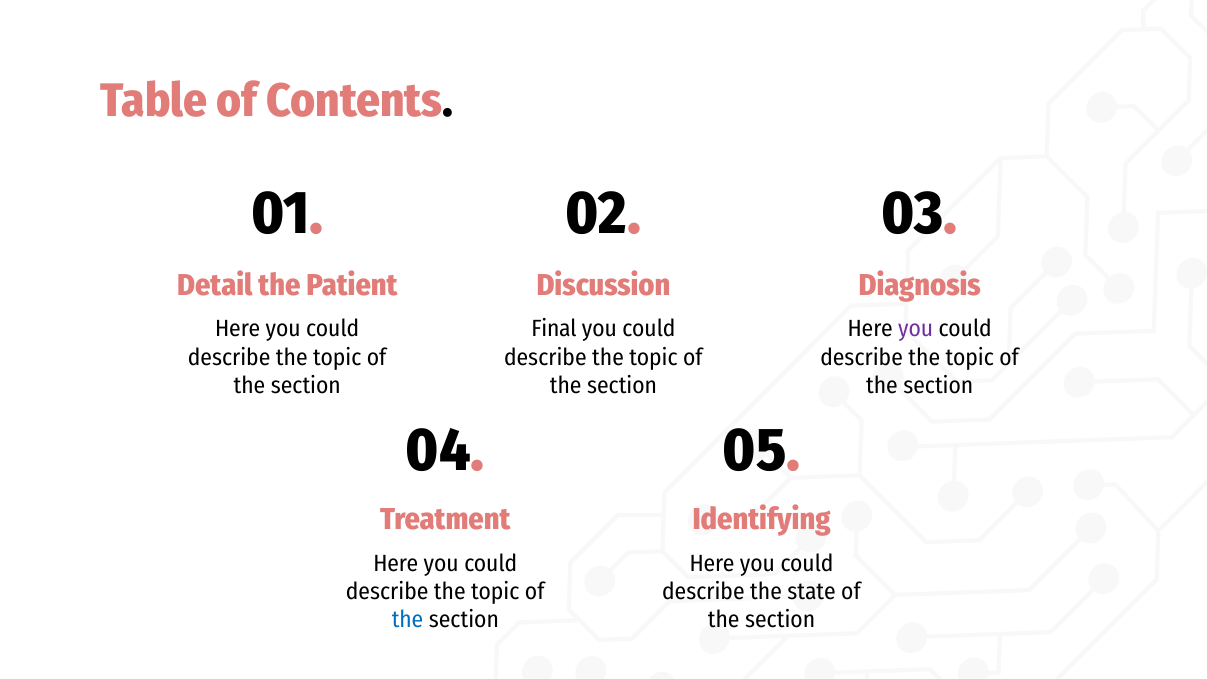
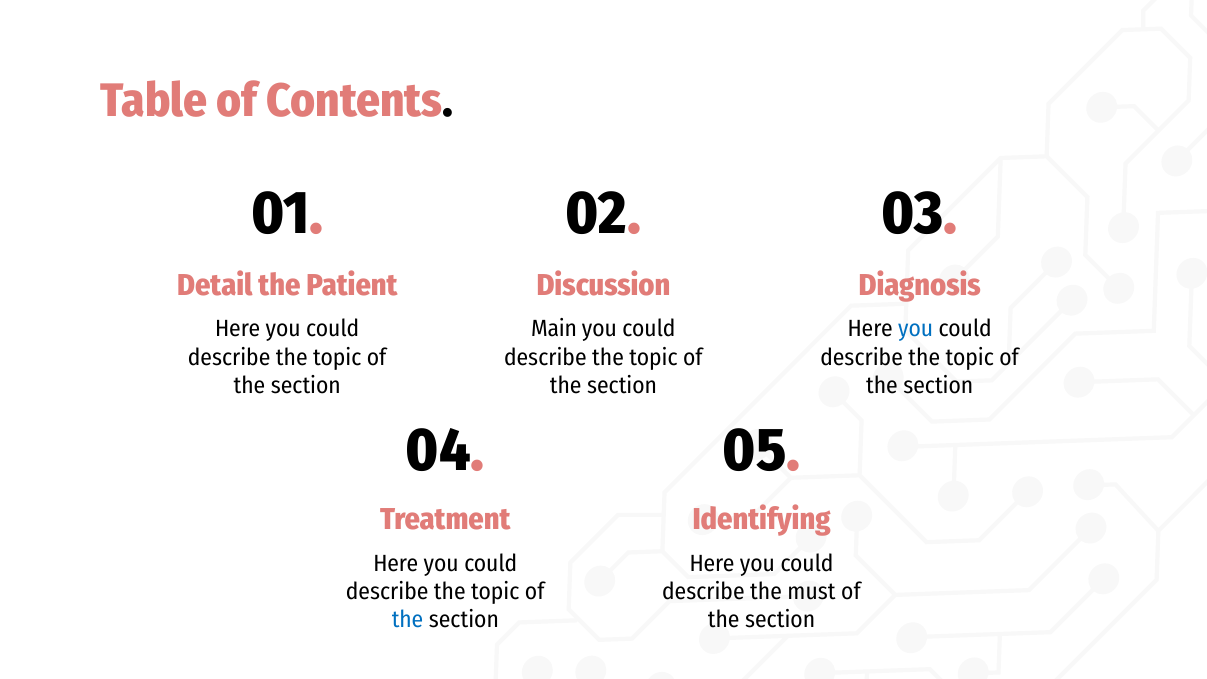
Final: Final -> Main
you at (916, 329) colour: purple -> blue
state: state -> must
